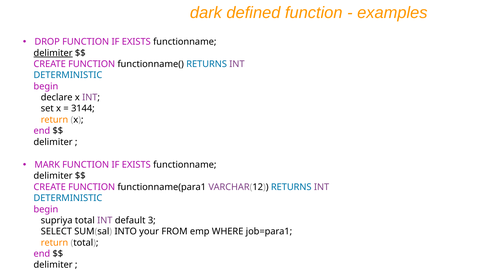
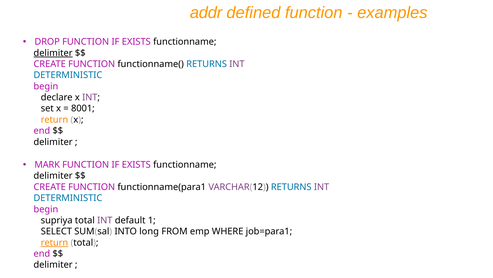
dark: dark -> addr
3144: 3144 -> 8001
3: 3 -> 1
your: your -> long
return at (54, 242) underline: none -> present
